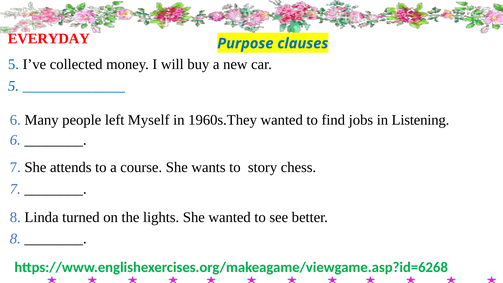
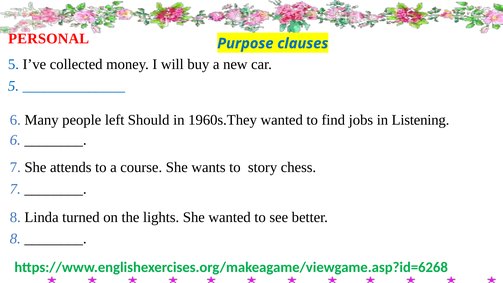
EVERYDAY: EVERYDAY -> PERSONAL
Myself: Myself -> Should
